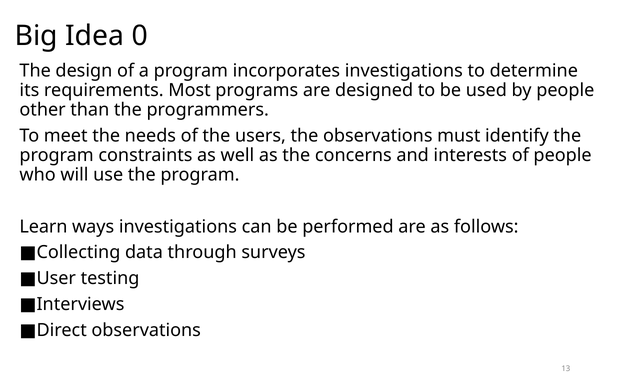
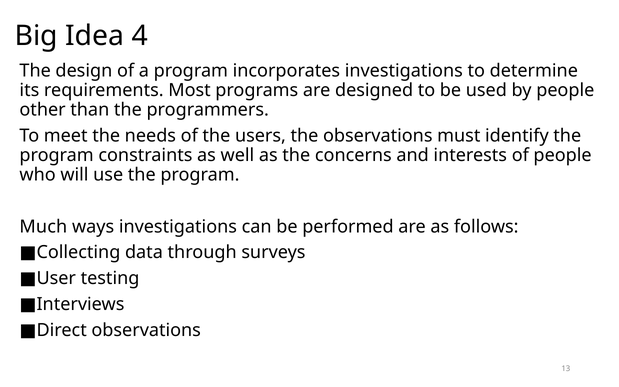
0: 0 -> 4
Learn: Learn -> Much
